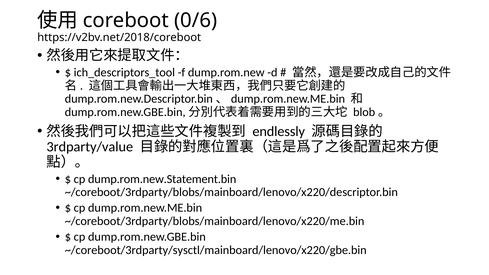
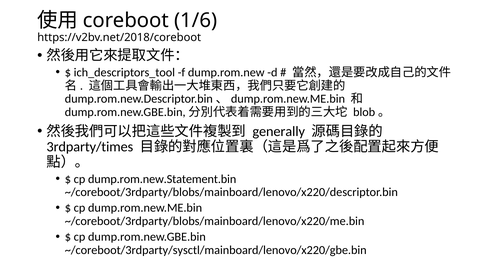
0/6: 0/6 -> 1/6
endlessly: endlessly -> generally
3rdparty/value: 3rdparty/value -> 3rdparty/times
